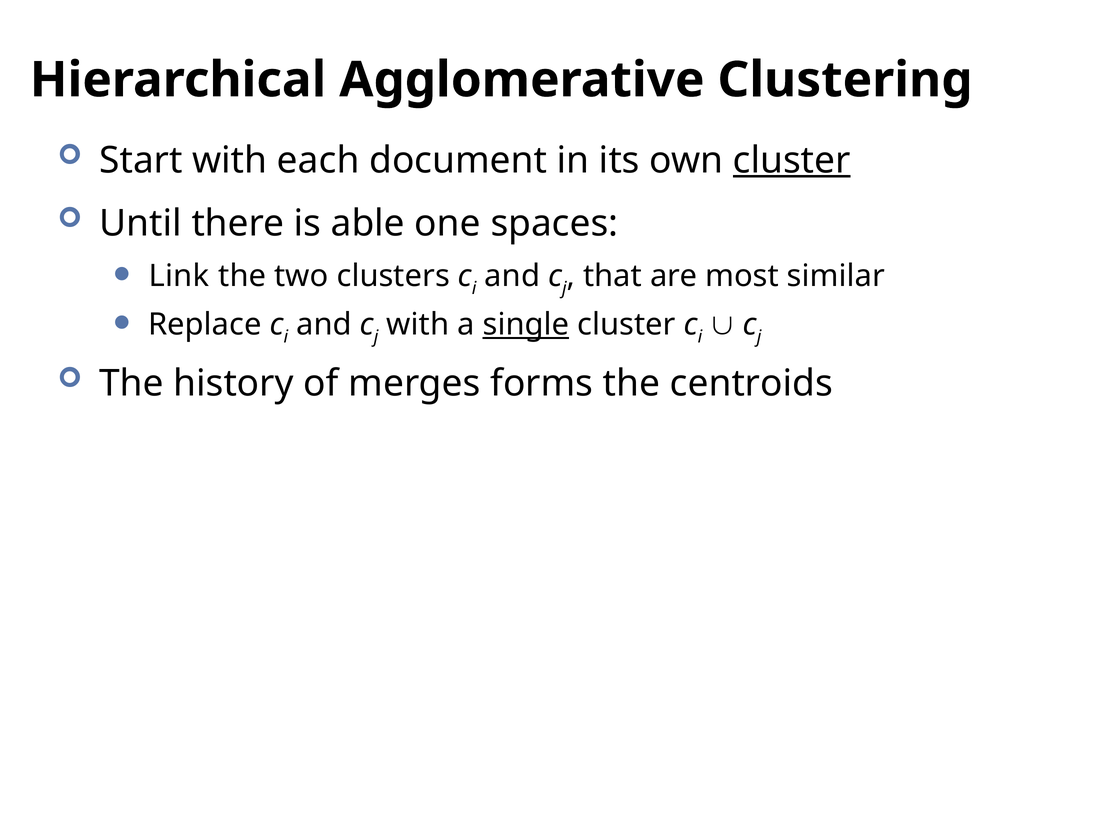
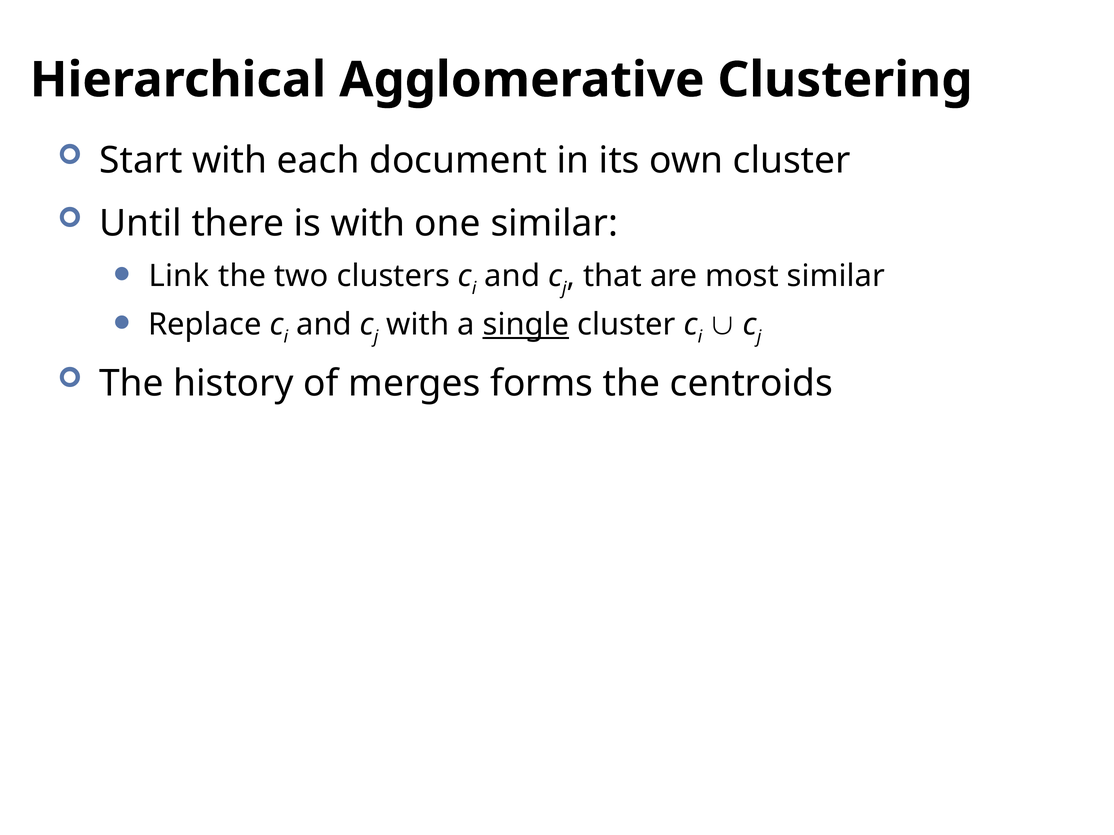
cluster at (792, 160) underline: present -> none
is able: able -> with
one spaces: spaces -> similar
